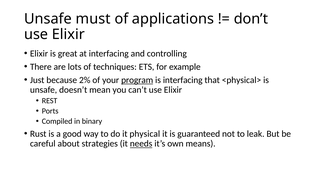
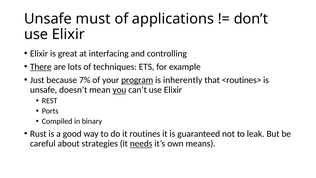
There underline: none -> present
2%: 2% -> 7%
is interfacing: interfacing -> inherently
<physical>: <physical> -> <routines>
you underline: none -> present
physical: physical -> routines
